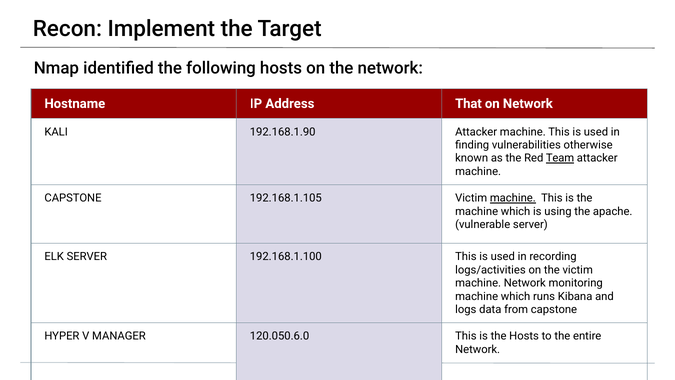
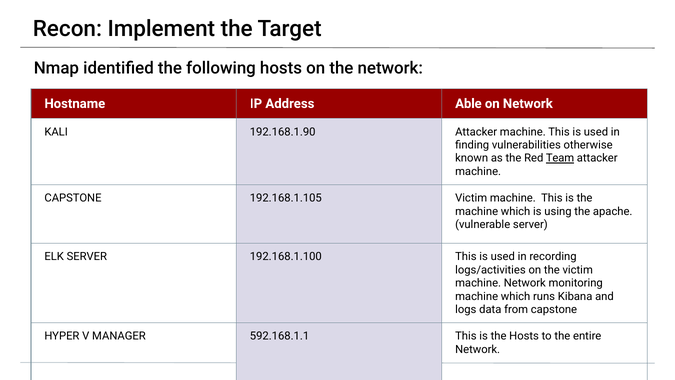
That: That -> Able
machine at (513, 198) underline: present -> none
120.050.6.0: 120.050.6.0 -> 592.168.1.1
